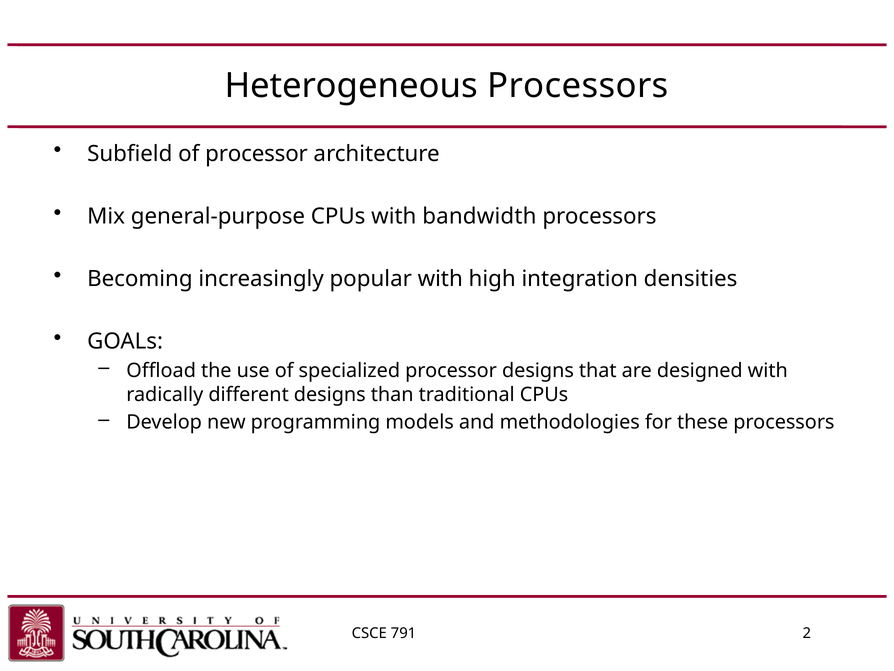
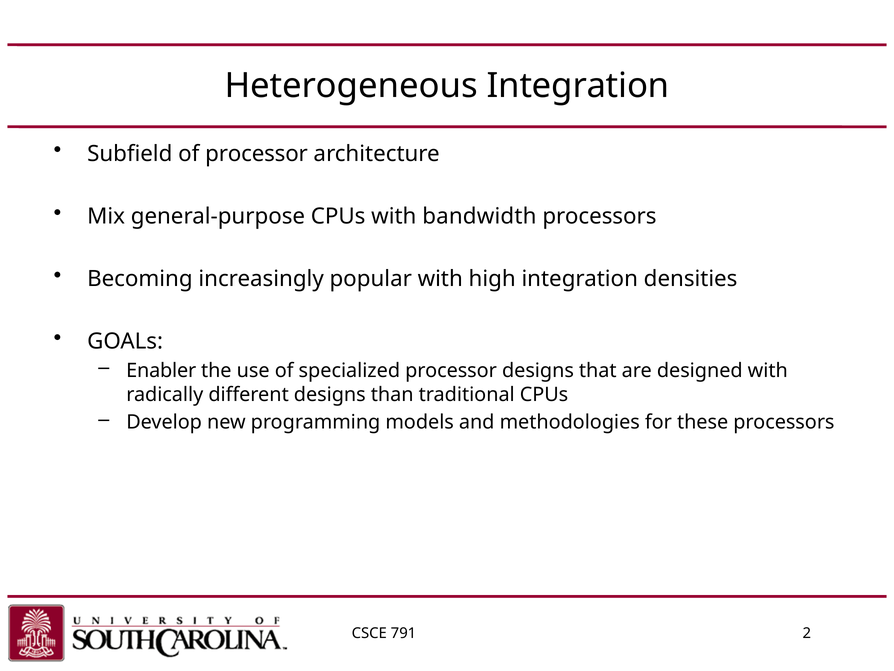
Heterogeneous Processors: Processors -> Integration
Offload: Offload -> Enabler
